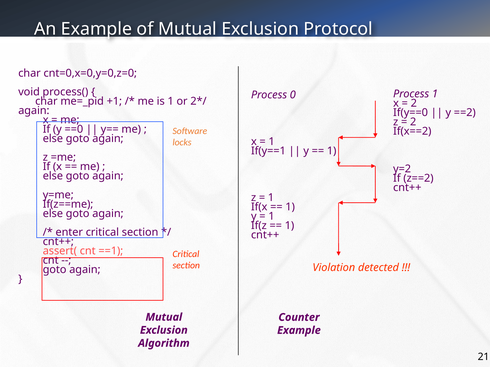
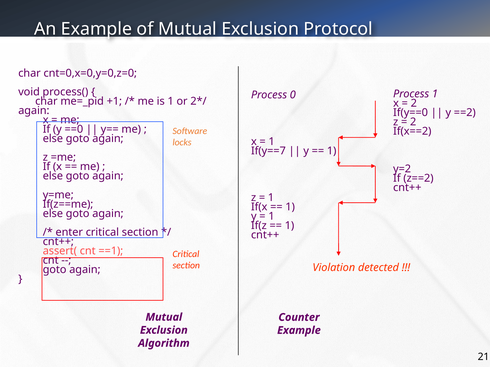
If(y==1: If(y==1 -> If(y==7
